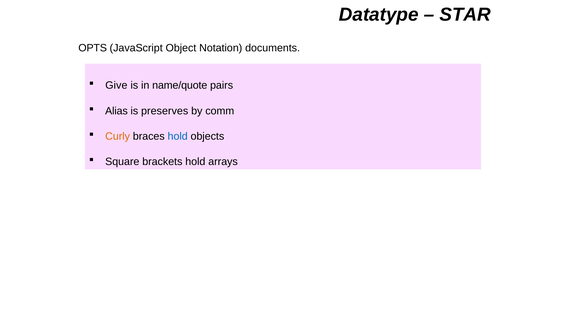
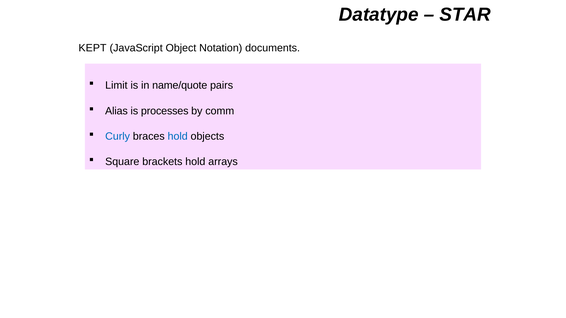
OPTS: OPTS -> KEPT
Give: Give -> Limit
preserves: preserves -> processes
Curly colour: orange -> blue
